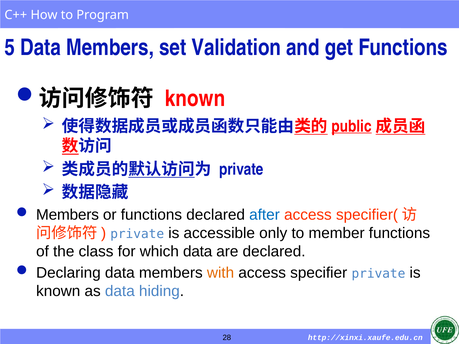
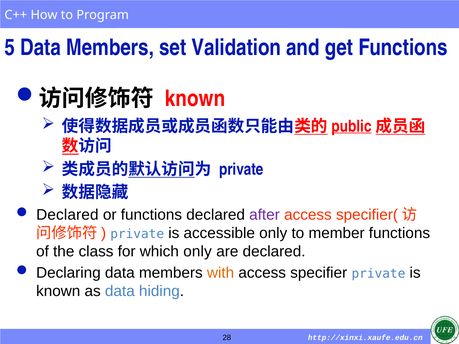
Members at (68, 215): Members -> Declared
after colour: blue -> purple
which data: data -> only
